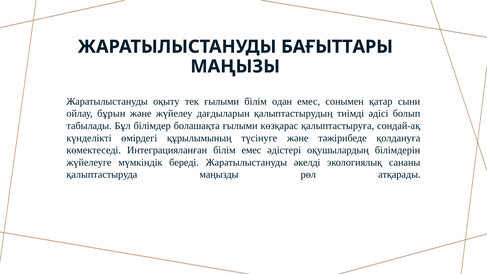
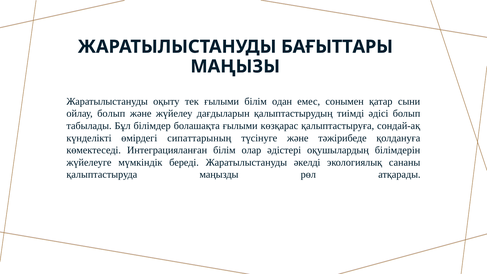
ойлау бұрын: бұрын -> болып
құрылымының: құрылымының -> сипаттарының
білім емес: емес -> олар
